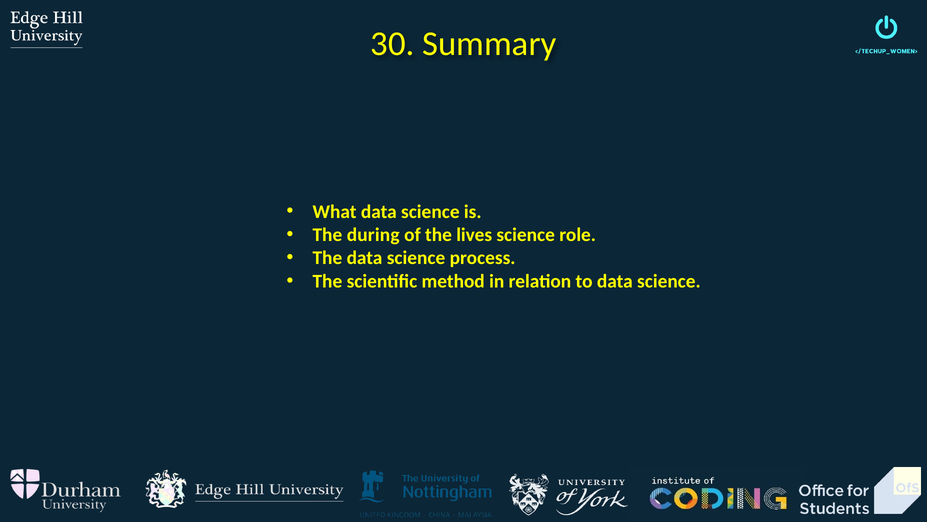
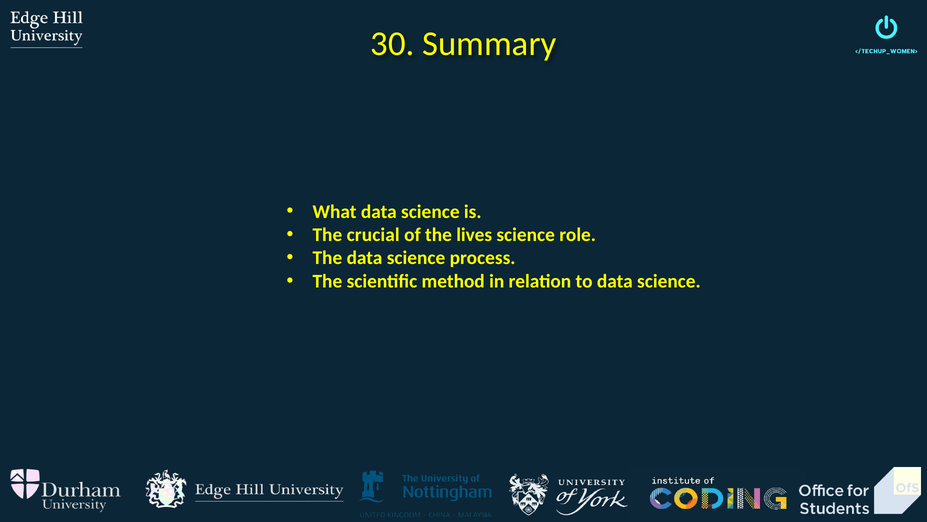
during: during -> crucial
